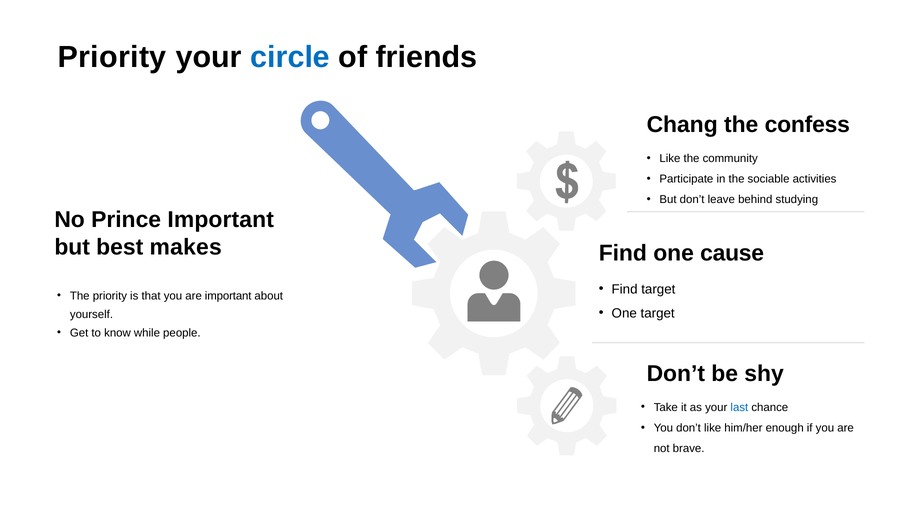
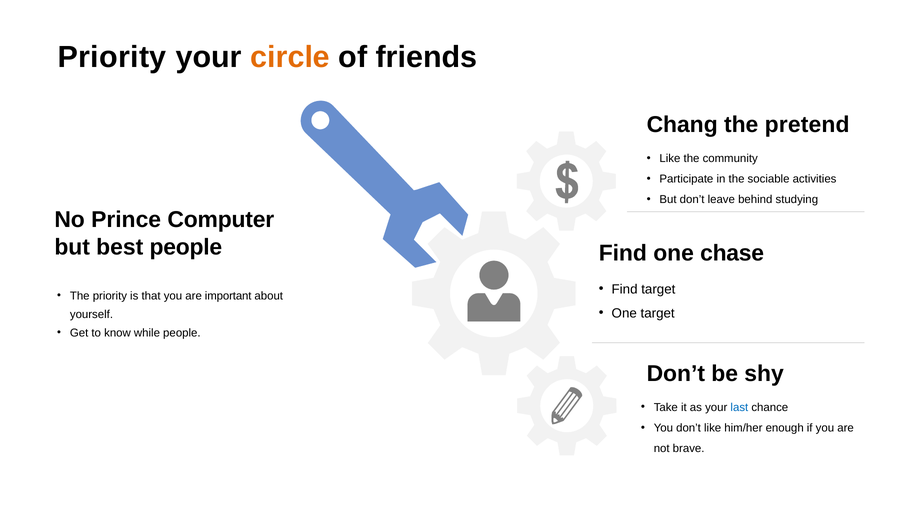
circle colour: blue -> orange
confess: confess -> pretend
Prince Important: Important -> Computer
best makes: makes -> people
cause: cause -> chase
